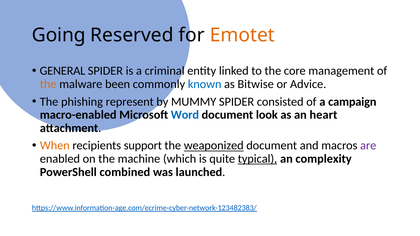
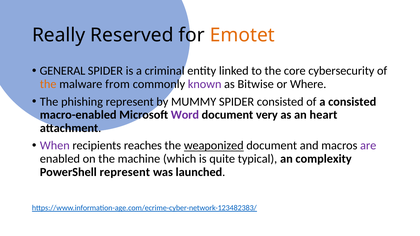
Going: Going -> Really
management: management -> cybersecurity
been: been -> from
known colour: blue -> purple
Advice: Advice -> Where
a campaign: campaign -> consisted
Word colour: blue -> purple
look: look -> very
When colour: orange -> purple
support: support -> reaches
typical underline: present -> none
PowerShell combined: combined -> represent
